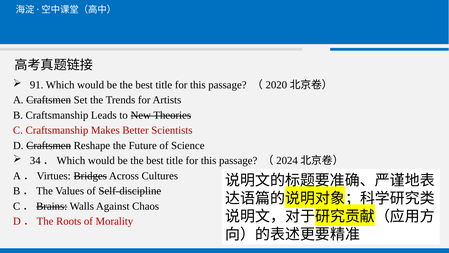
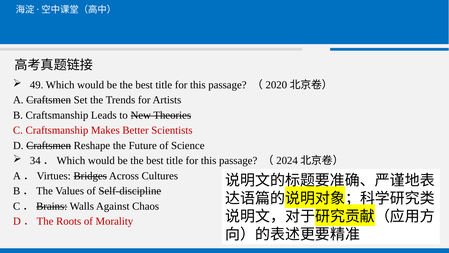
91: 91 -> 49
